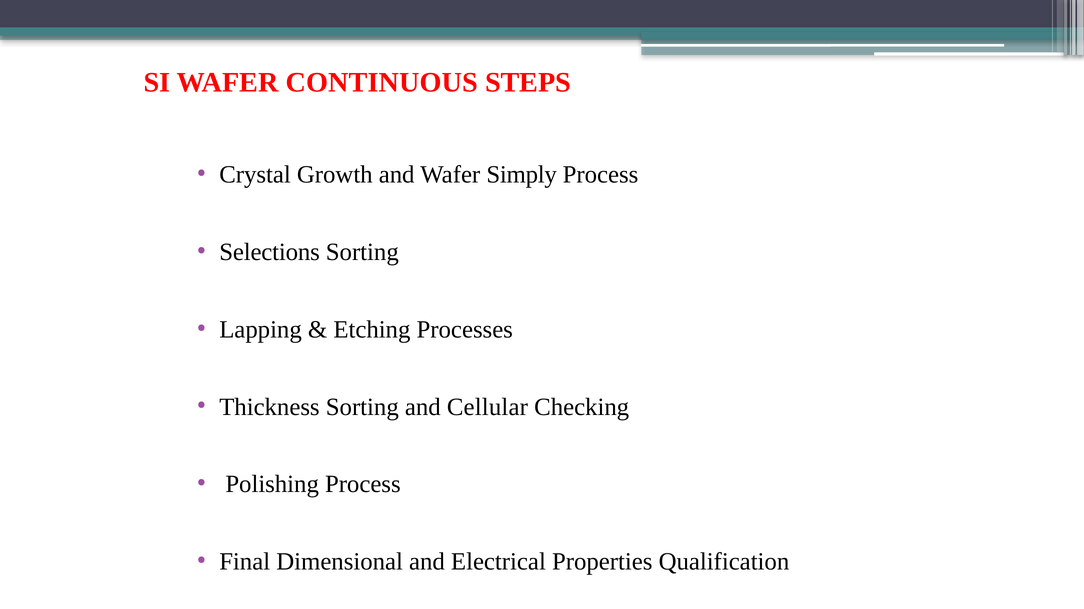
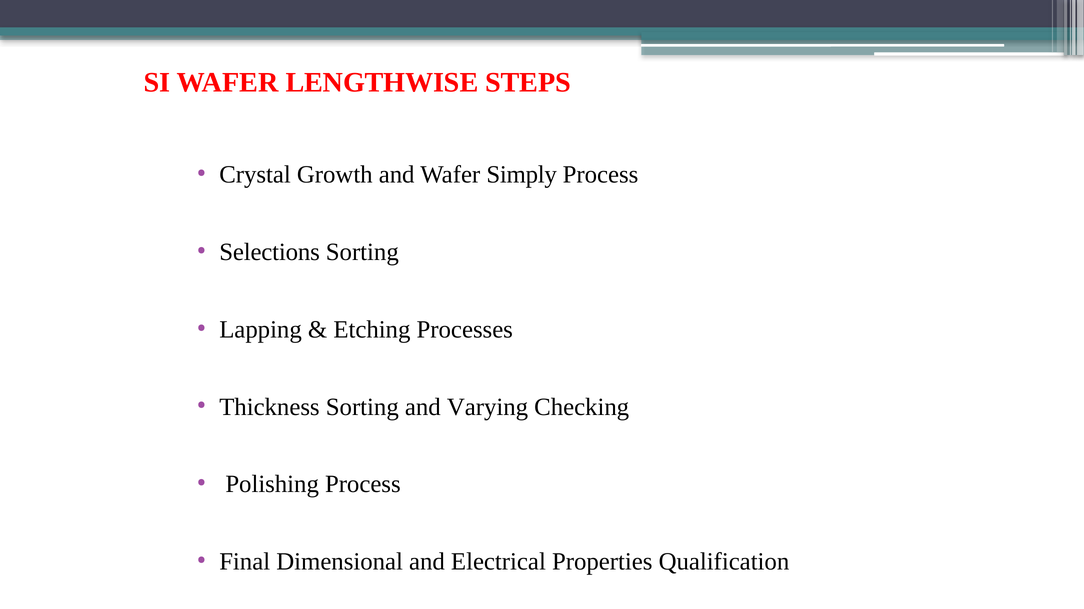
CONTINUOUS: CONTINUOUS -> LENGTHWISE
Cellular: Cellular -> Varying
